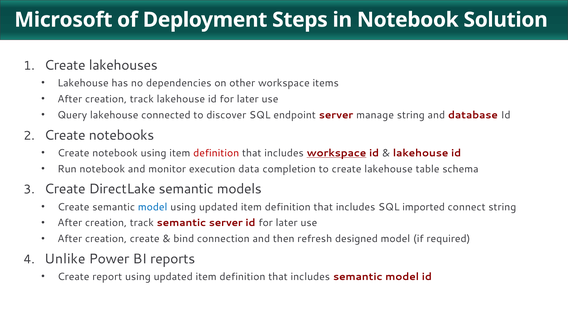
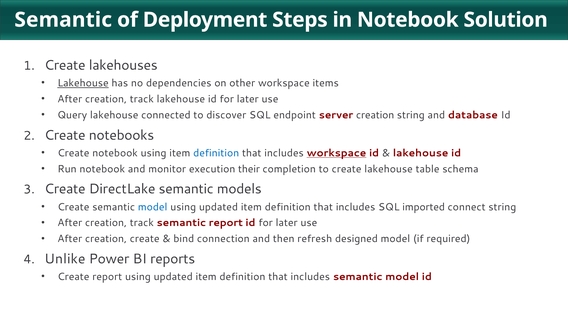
Microsoft at (63, 20): Microsoft -> Semantic
Lakehouse at (83, 83) underline: none -> present
server manage: manage -> creation
definition at (216, 153) colour: red -> blue
data: data -> their
semantic server: server -> report
